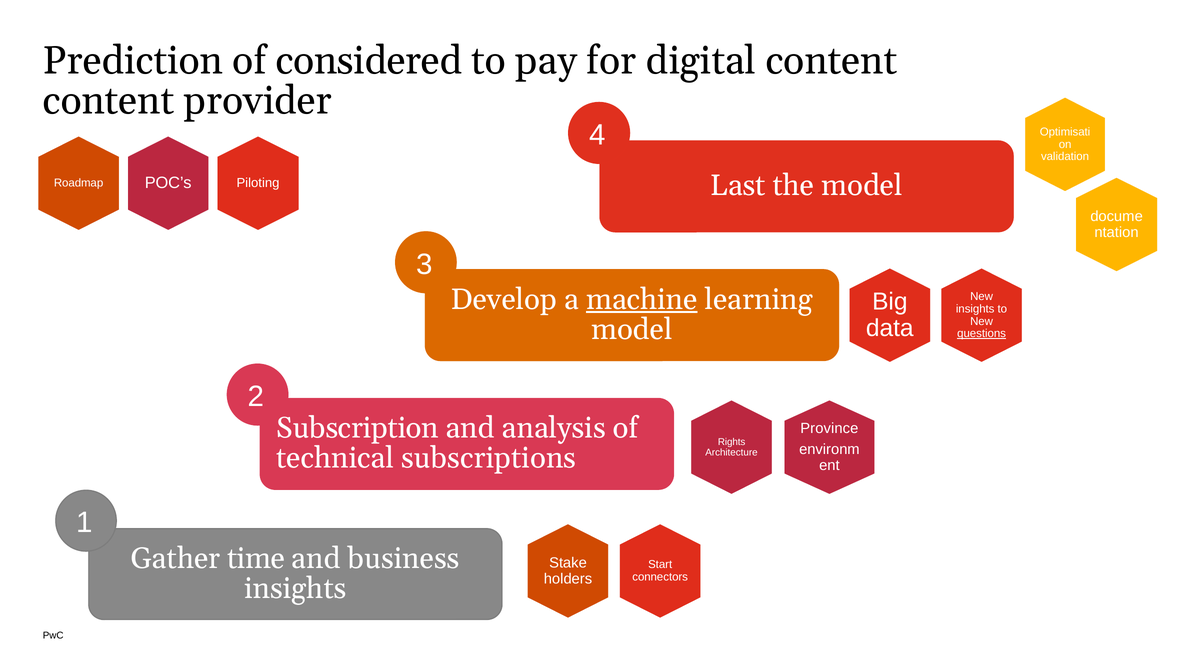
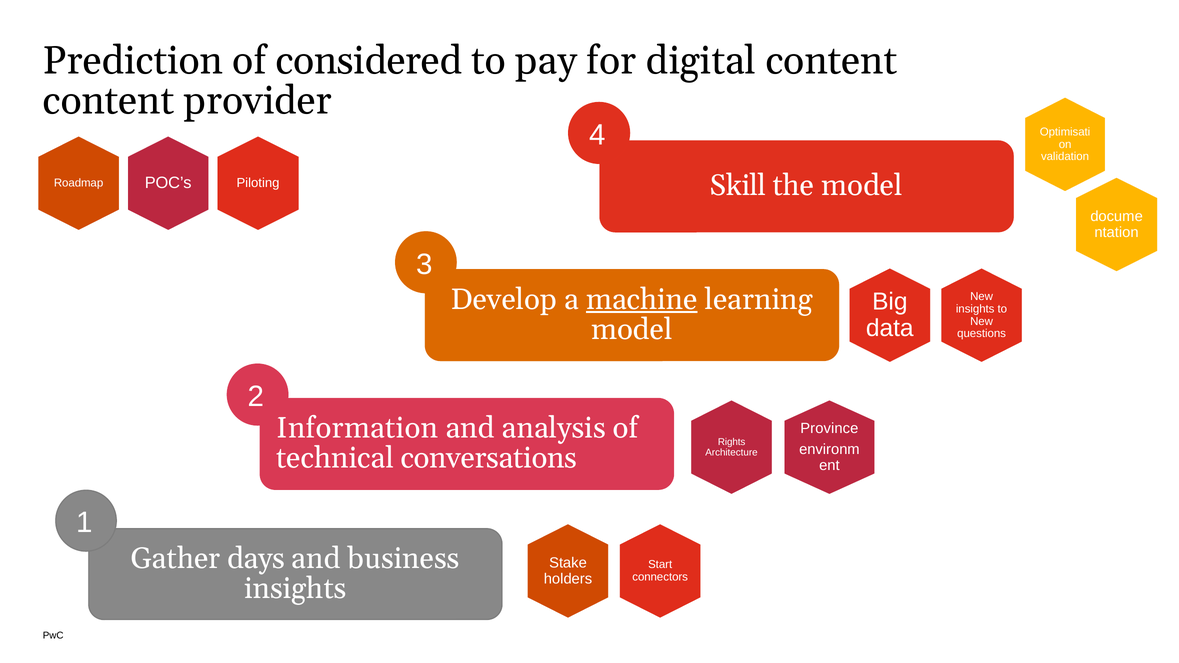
Last: Last -> Skill
questions underline: present -> none
Subscription: Subscription -> Information
subscriptions: subscriptions -> conversations
time: time -> days
